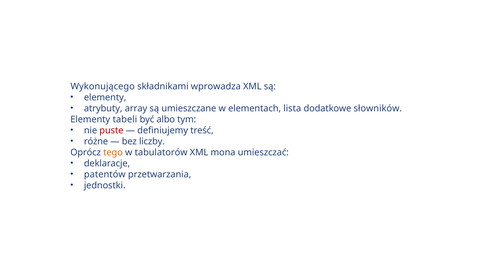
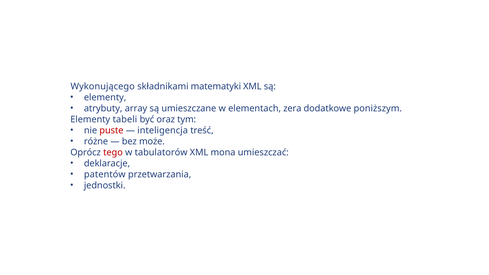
wprowadza: wprowadza -> matematyki
lista: lista -> zera
słowników: słowników -> poniższym
albo: albo -> oraz
definiujemy: definiujemy -> inteligencja
liczby: liczby -> może
tego colour: orange -> red
